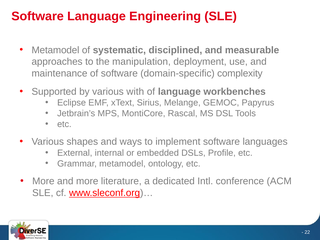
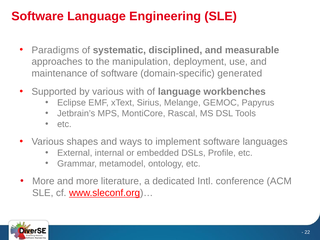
Metamodel at (55, 50): Metamodel -> Paradigms
complexity: complexity -> generated
